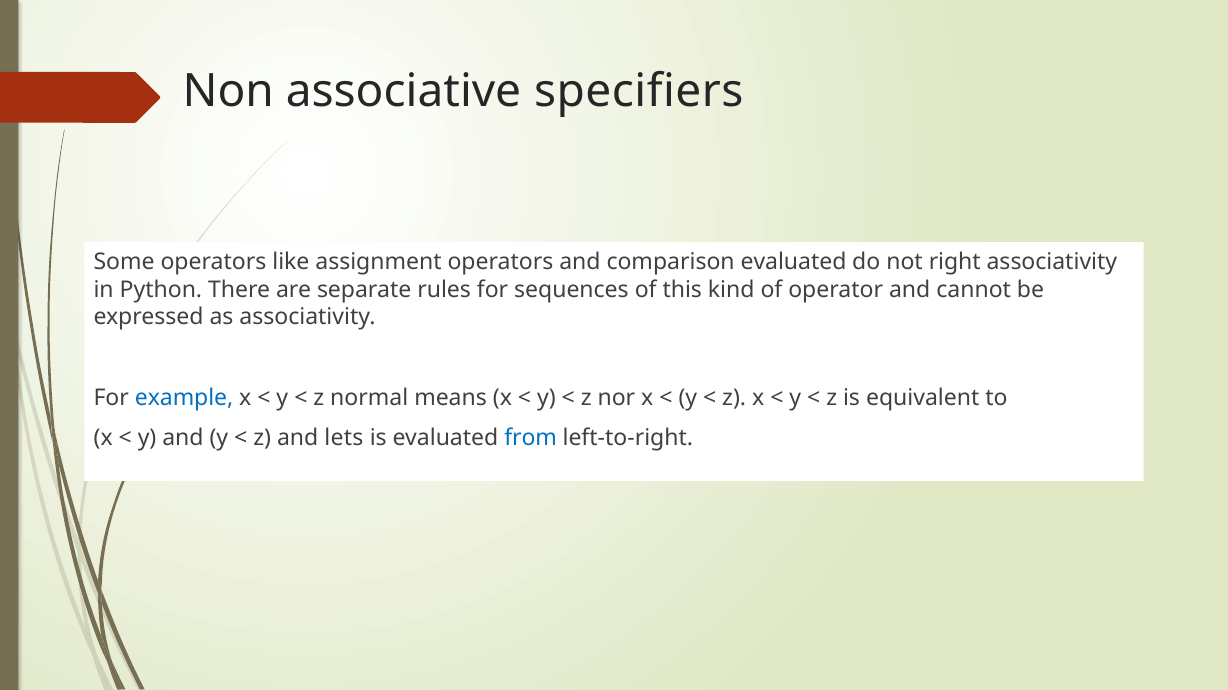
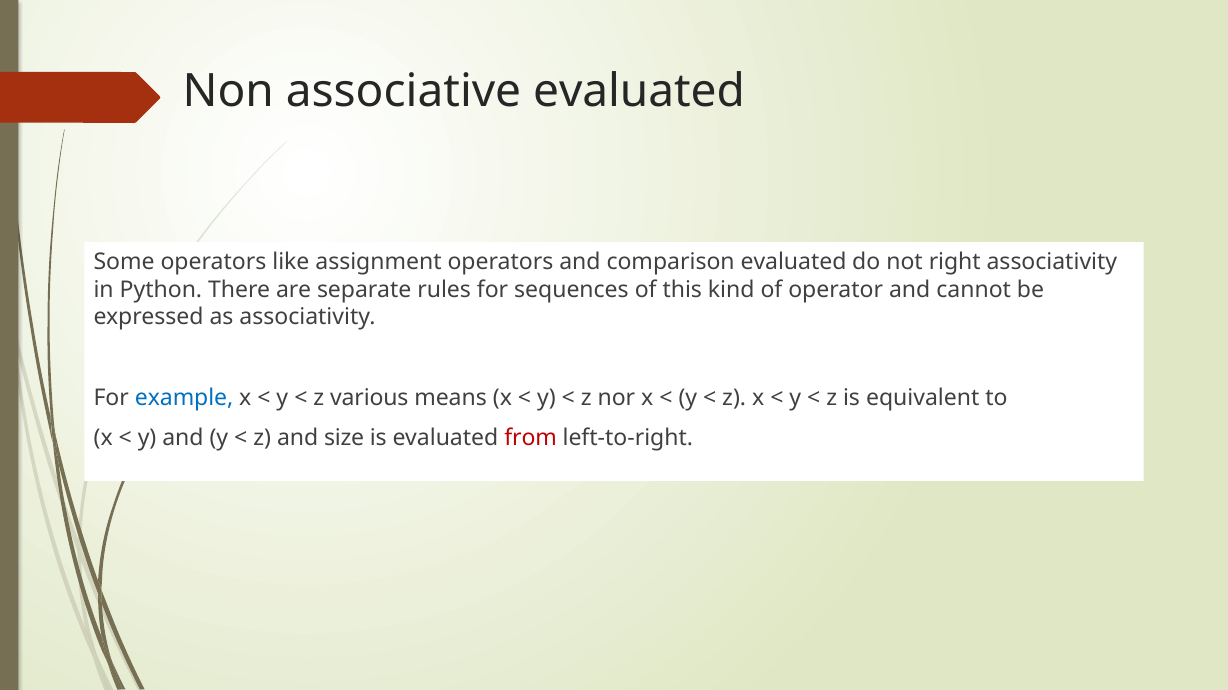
associative specifiers: specifiers -> evaluated
normal: normal -> various
lets: lets -> size
from colour: blue -> red
